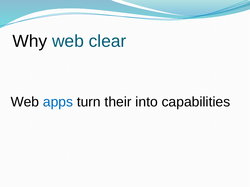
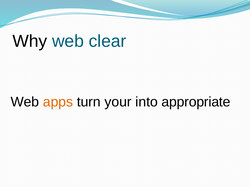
apps colour: blue -> orange
their: their -> your
capabilities: capabilities -> appropriate
